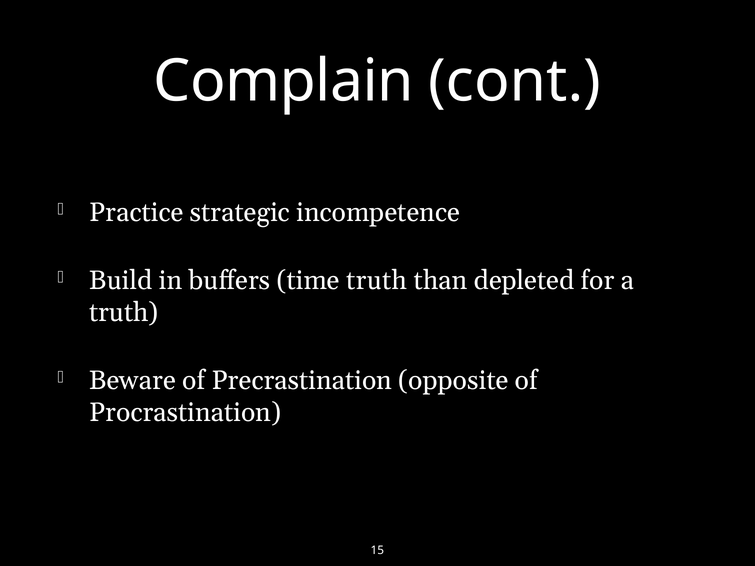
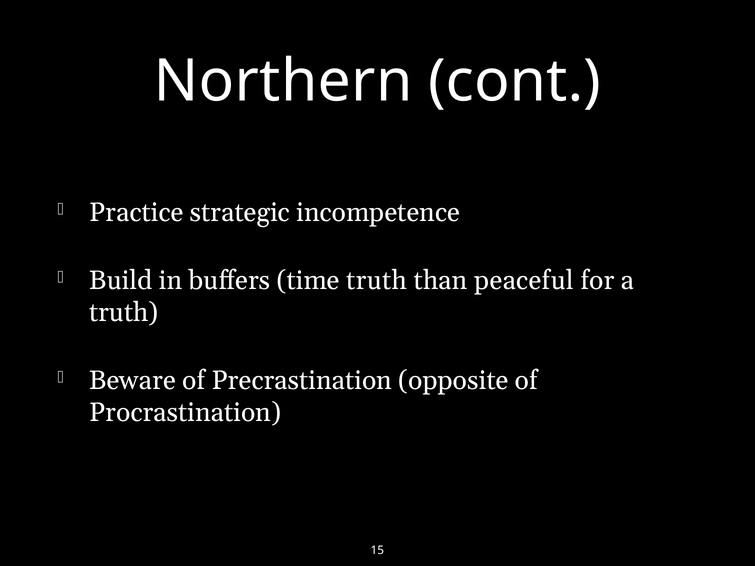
Complain: Complain -> Northern
depleted: depleted -> peaceful
